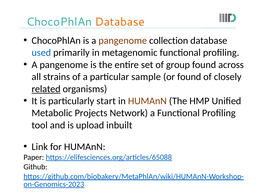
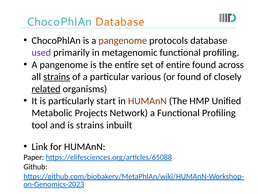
collection: collection -> protocols
used colour: blue -> purple
of group: group -> entire
strains at (57, 77) underline: none -> present
sample: sample -> various
is upload: upload -> strains
